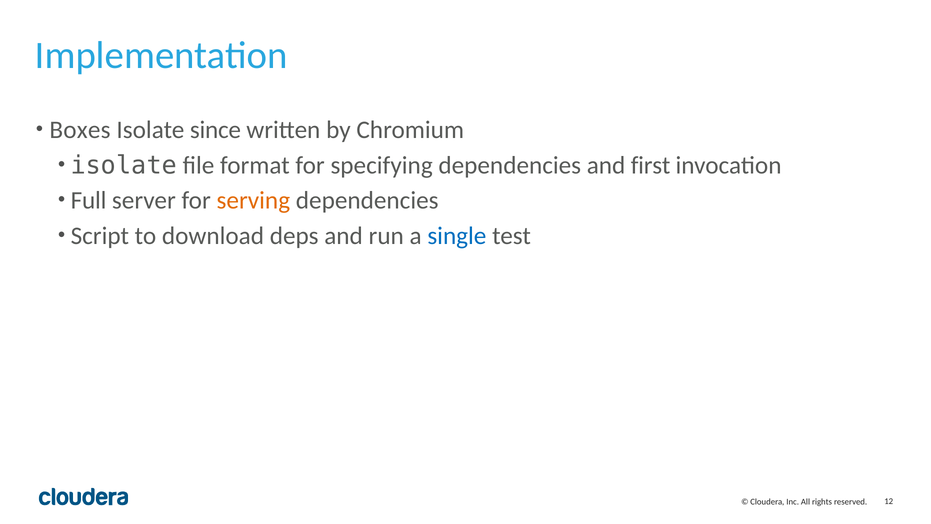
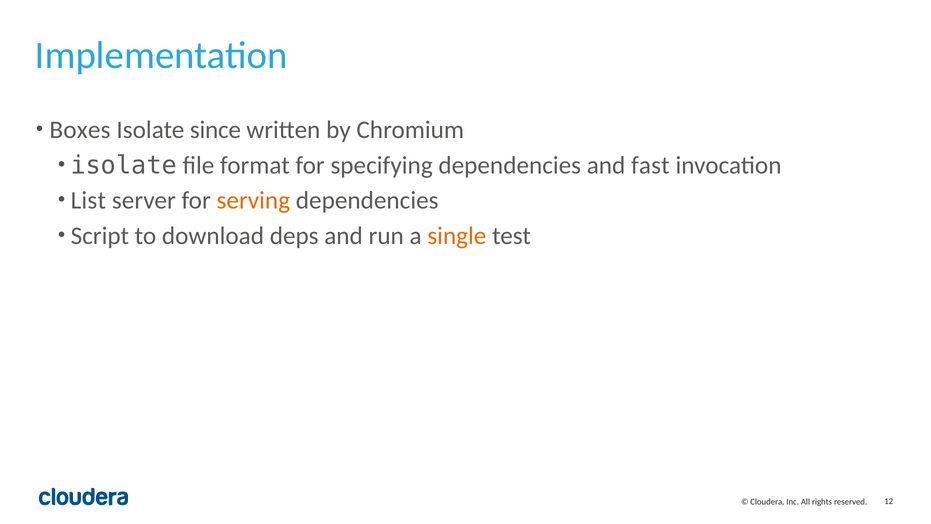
first: first -> fast
Full: Full -> List
single colour: blue -> orange
